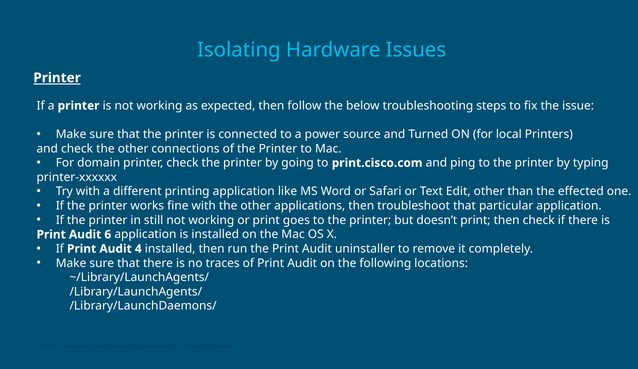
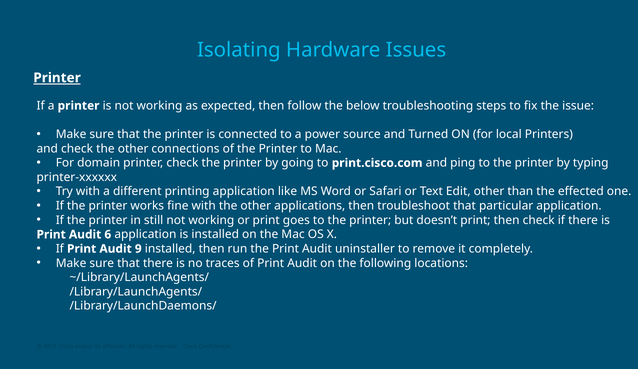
4: 4 -> 9
